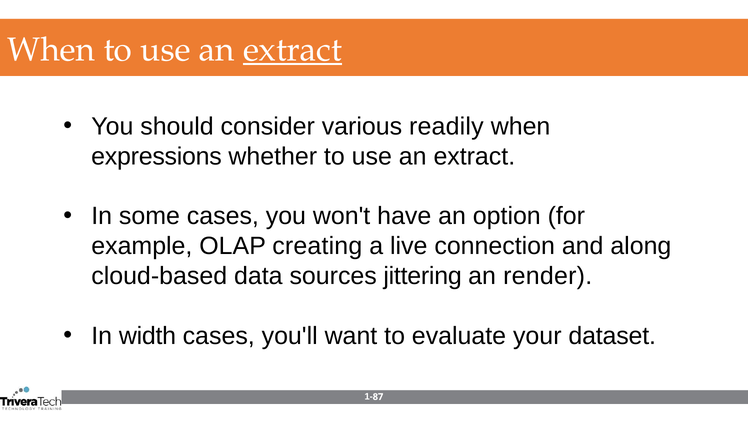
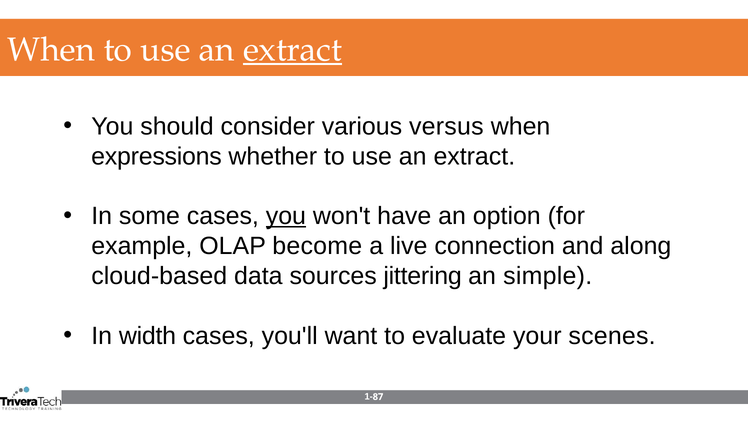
readily: readily -> versus
you at (286, 216) underline: none -> present
creating: creating -> become
render: render -> simple
dataset: dataset -> scenes
